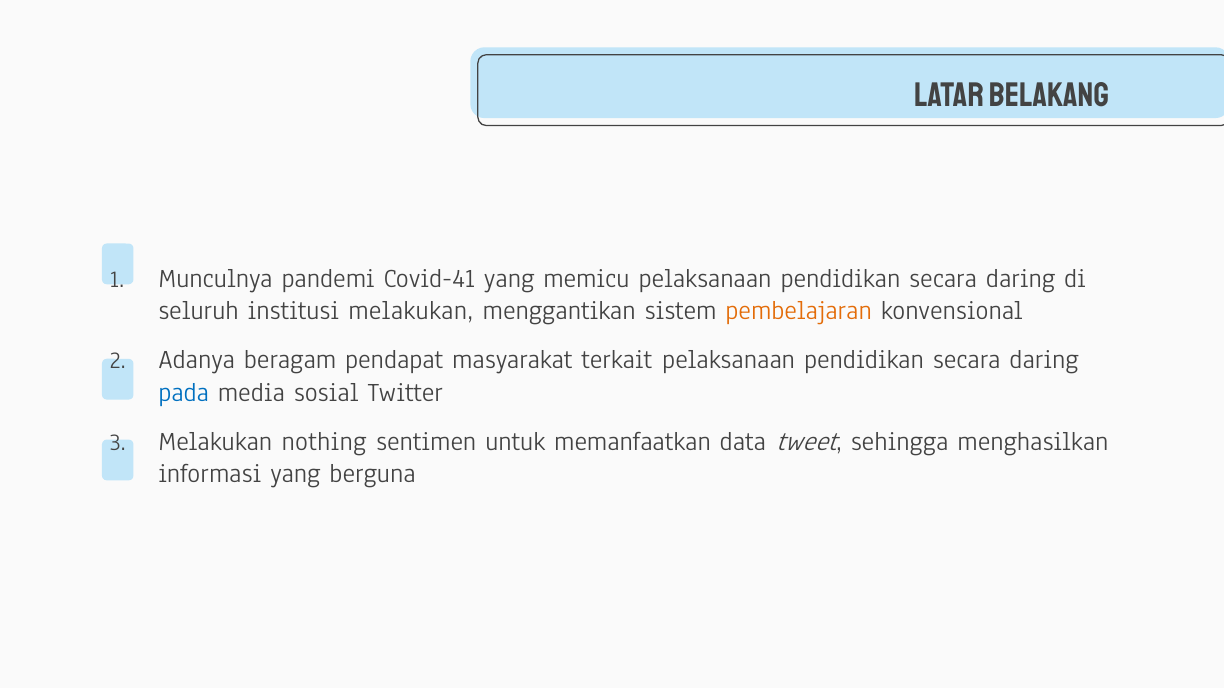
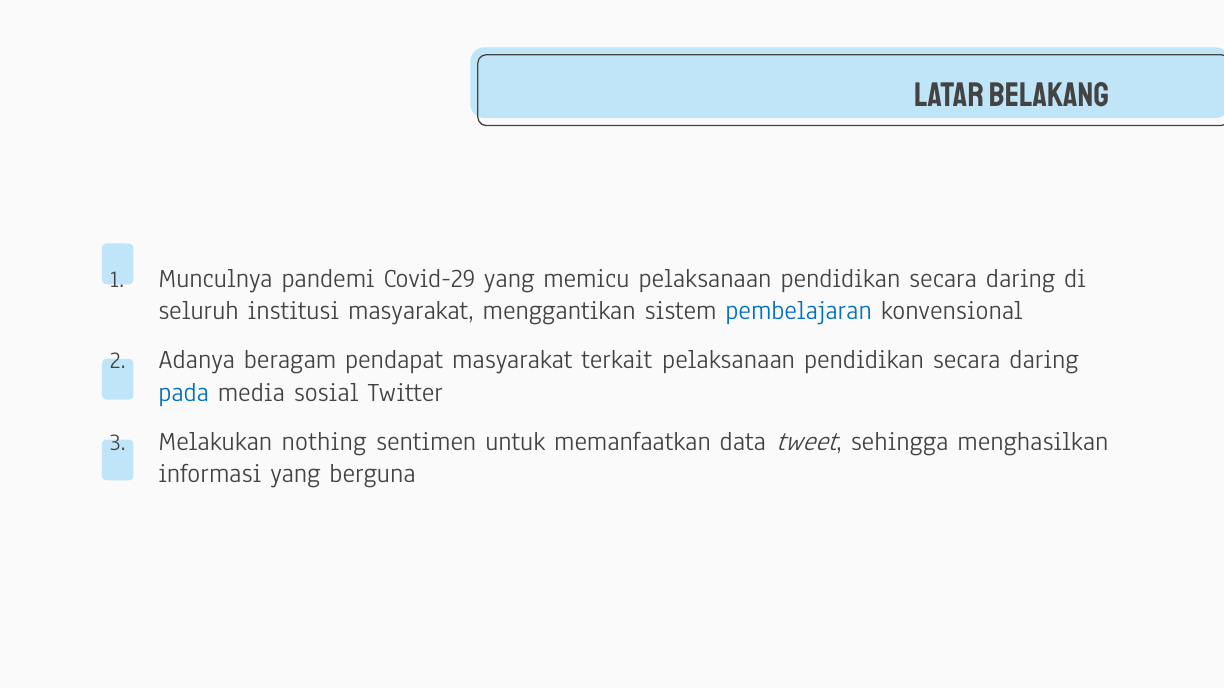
Covid-41: Covid-41 -> Covid-29
institusi melakukan: melakukan -> masyarakat
pembelajaran colour: orange -> blue
